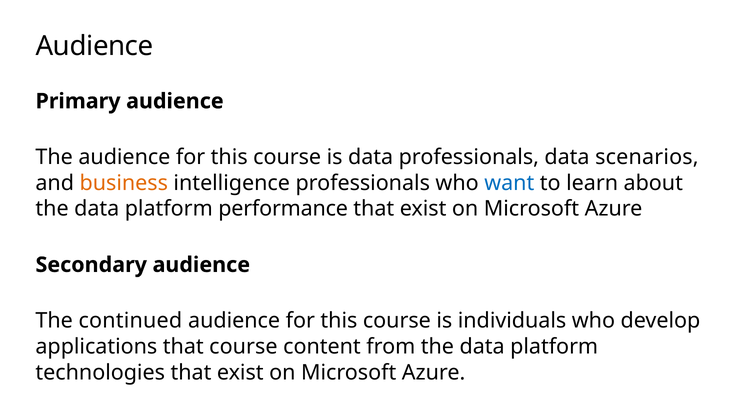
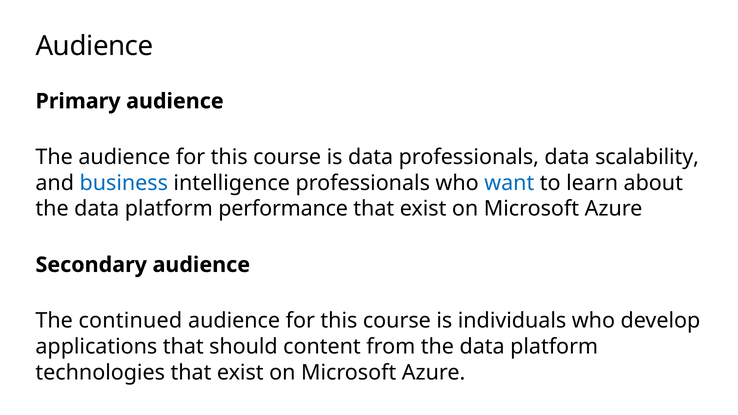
scenarios: scenarios -> scalability
business colour: orange -> blue
that course: course -> should
